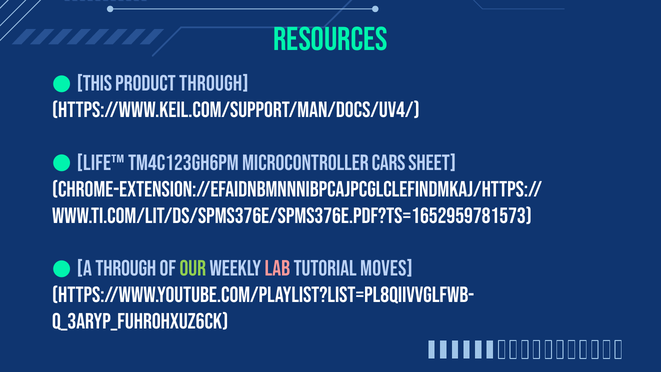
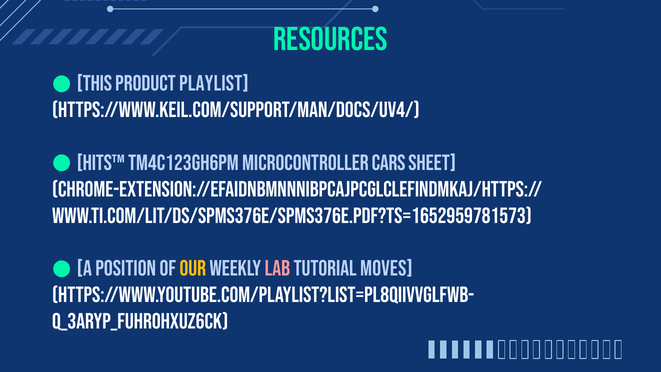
Product Through: Through -> Playlist
Life™: Life™ -> Hits™
A through: through -> position
our colour: light green -> yellow
